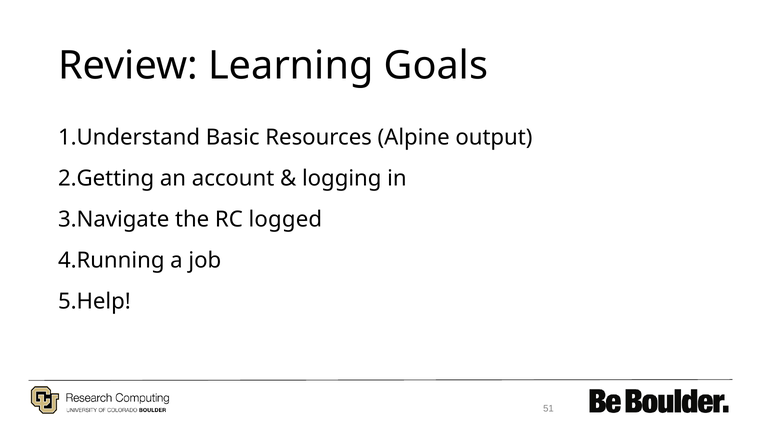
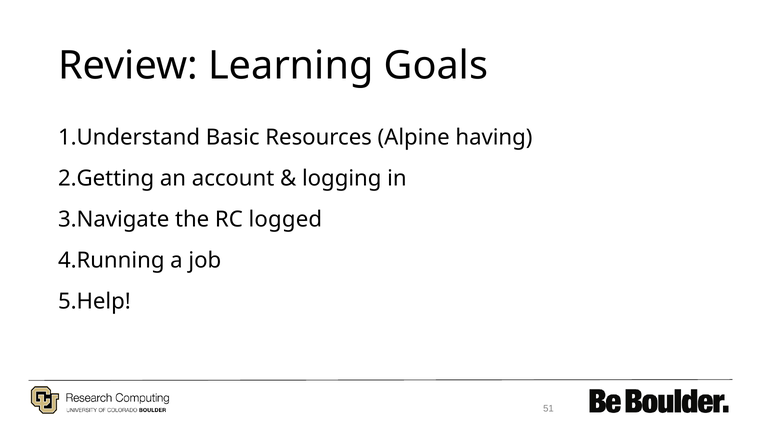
output: output -> having
